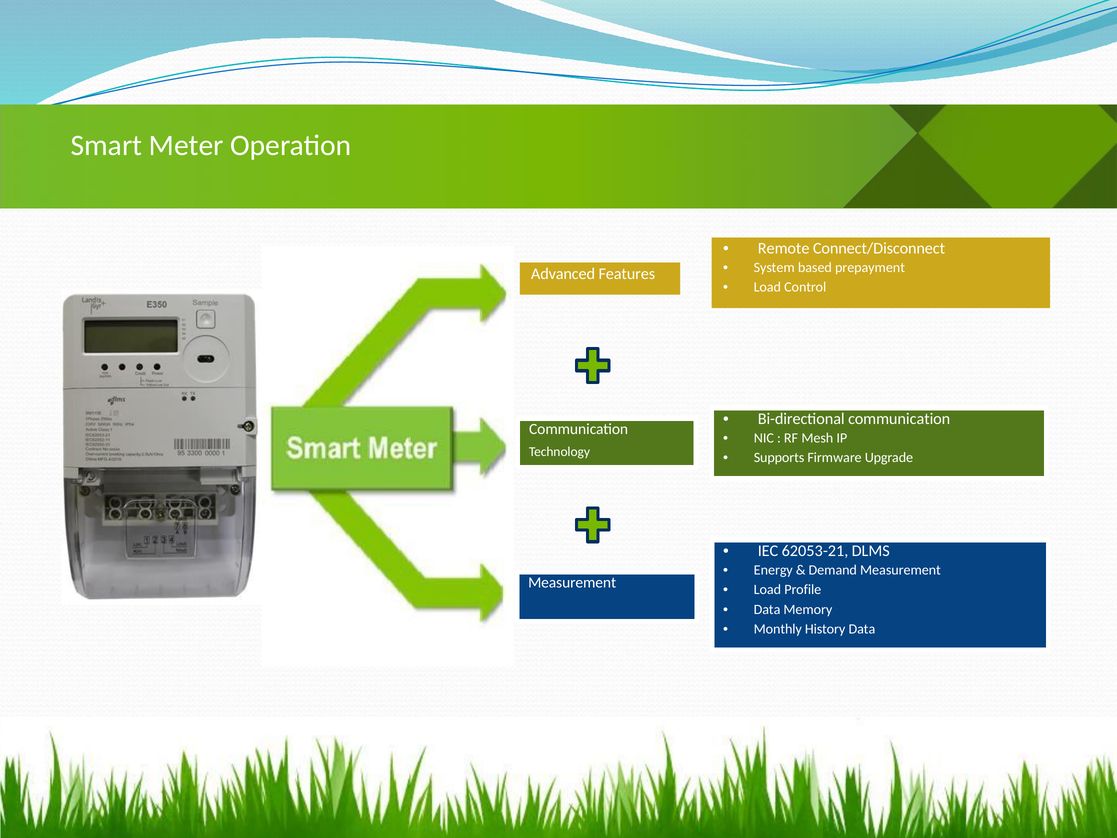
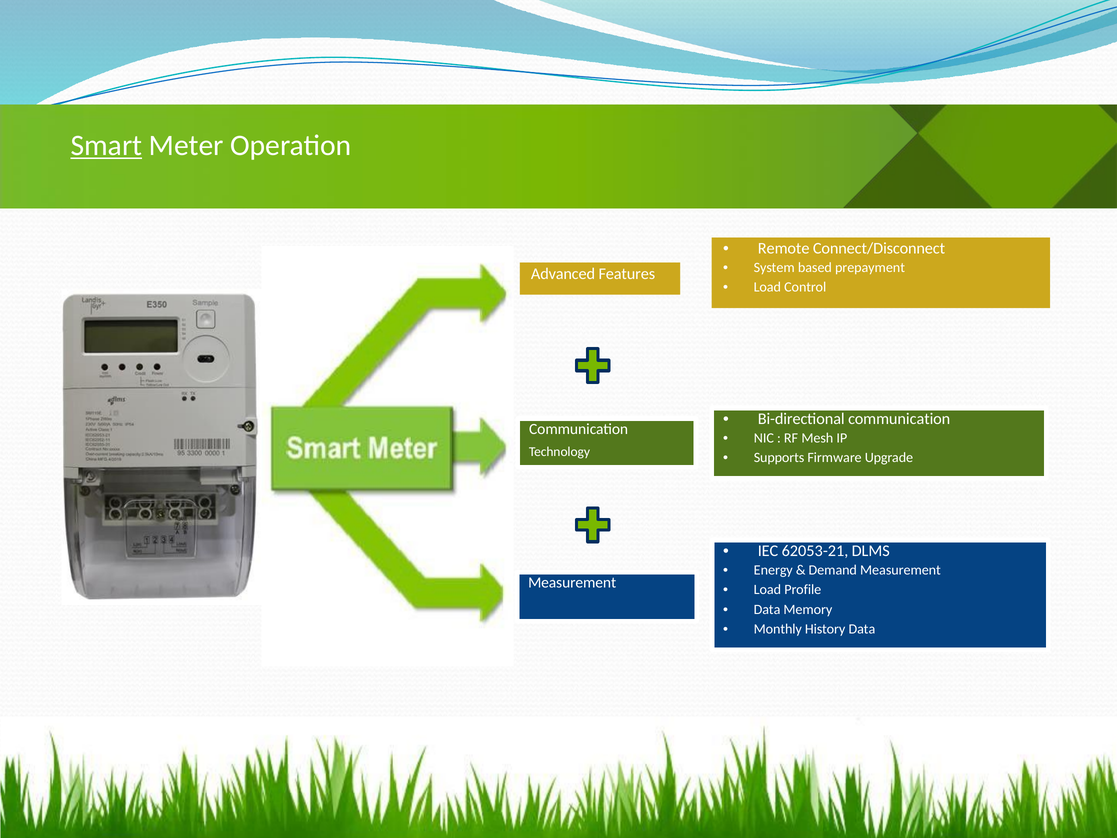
Smart underline: none -> present
